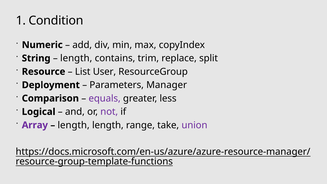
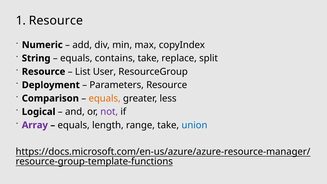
1 Condition: Condition -> Resource
length at (76, 58): length -> equals
contains trim: trim -> take
Parameters Manager: Manager -> Resource
equals at (105, 98) colour: purple -> orange
length at (74, 125): length -> equals
union colour: purple -> blue
